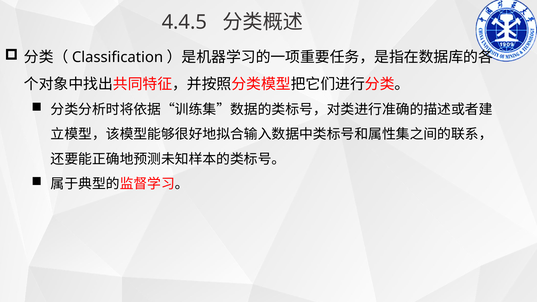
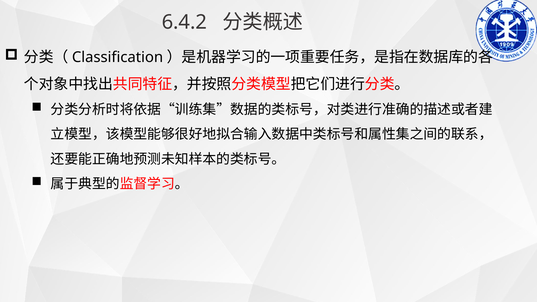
4.4.5: 4.4.5 -> 6.4.2
